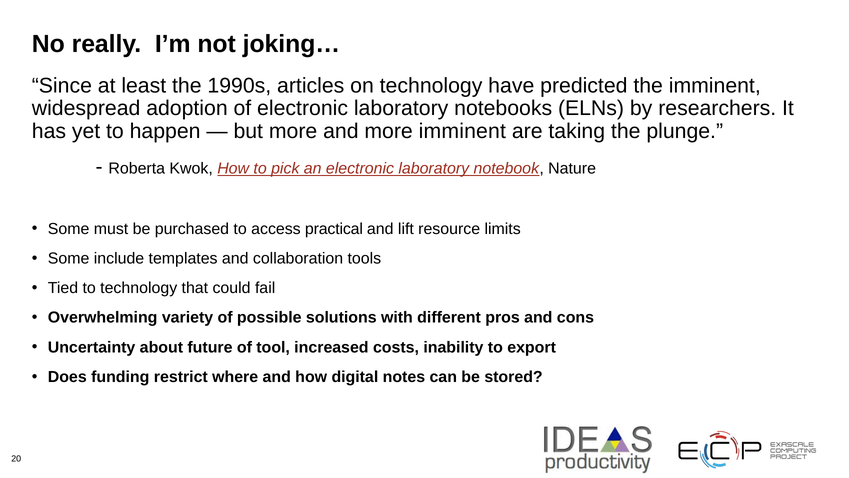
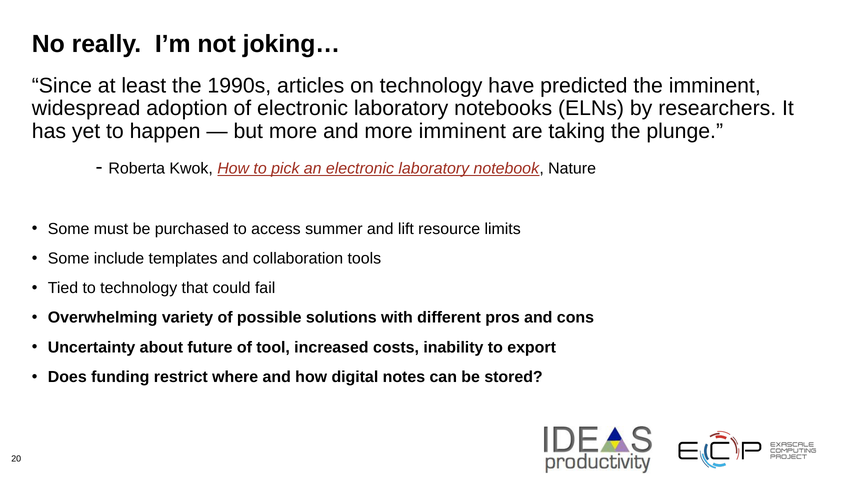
practical: practical -> summer
